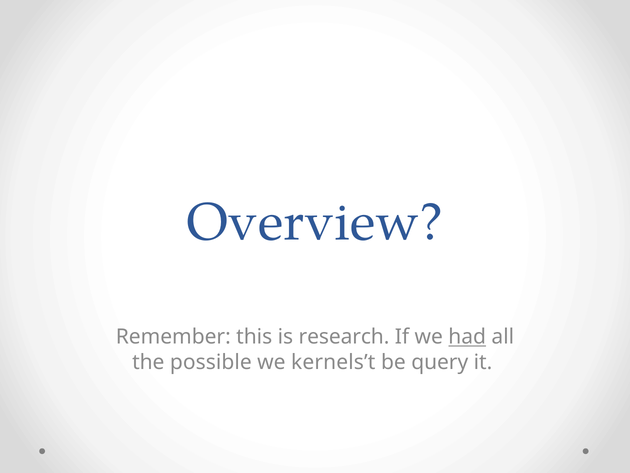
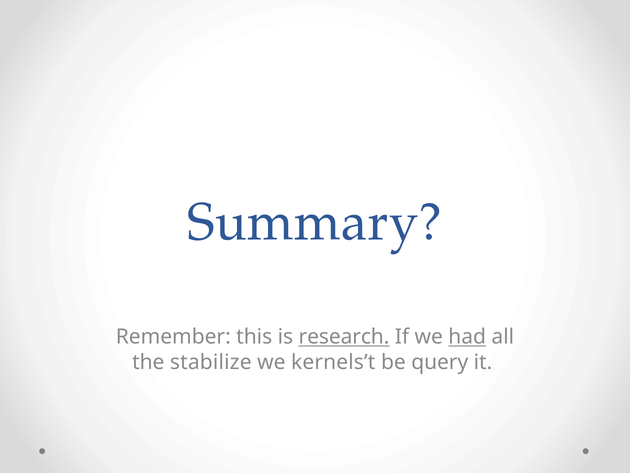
Overview: Overview -> Summary
research underline: none -> present
possible: possible -> stabilize
